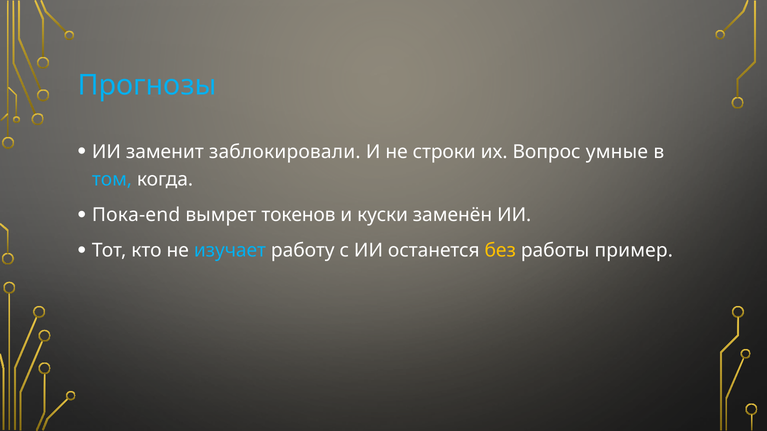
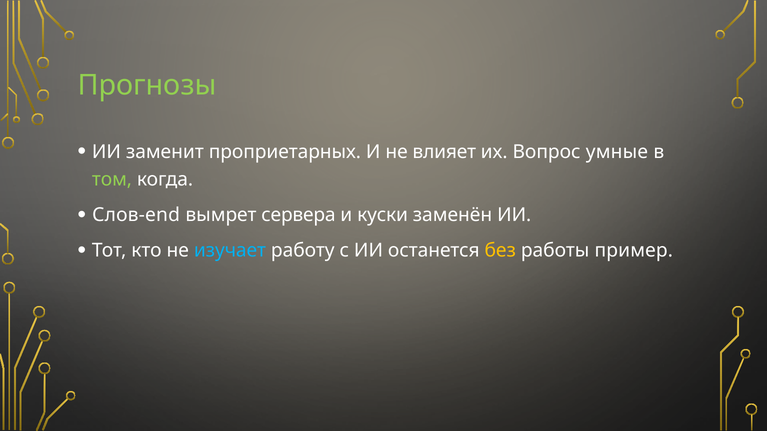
Прогнозы colour: light blue -> light green
заблокировали: заблокировали -> проприетарных
строки: строки -> влияет
том colour: light blue -> light green
Пока-end: Пока-end -> Слов-end
токенов: токенов -> сервера
